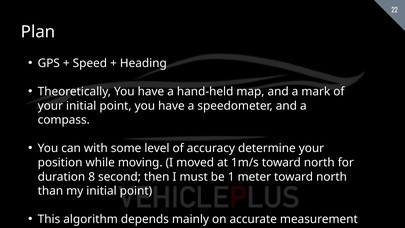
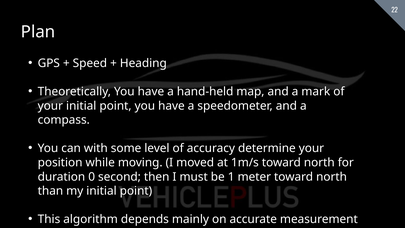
8: 8 -> 0
